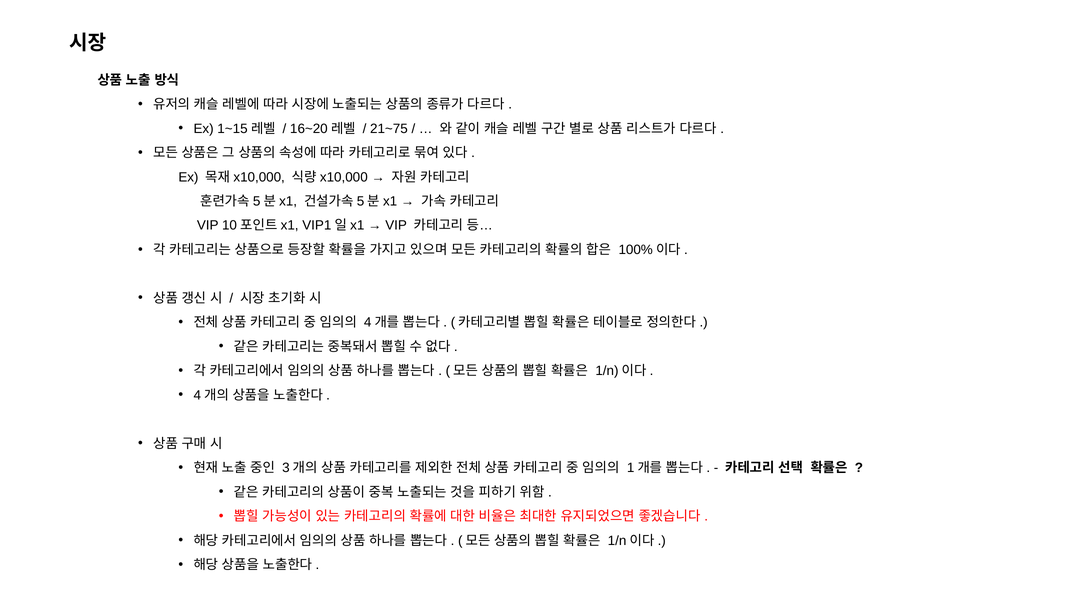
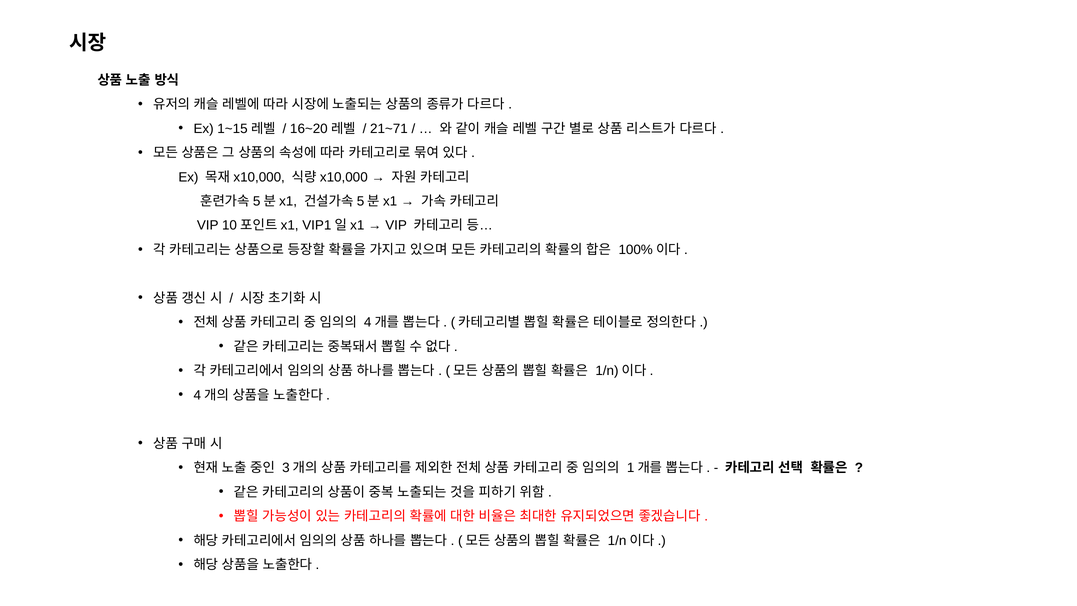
21~75: 21~75 -> 21~71
